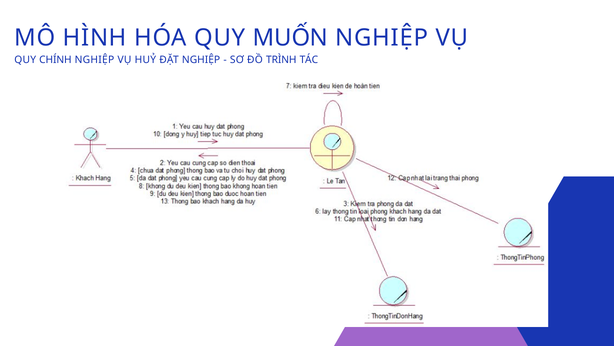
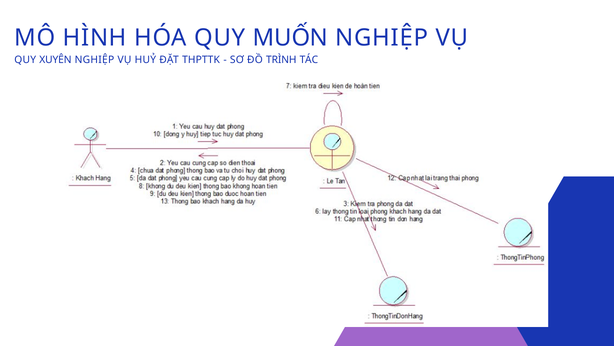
CHÍNH: CHÍNH -> XUYÊN
ĐẶT NGHIỆP: NGHIỆP -> THPTTK
